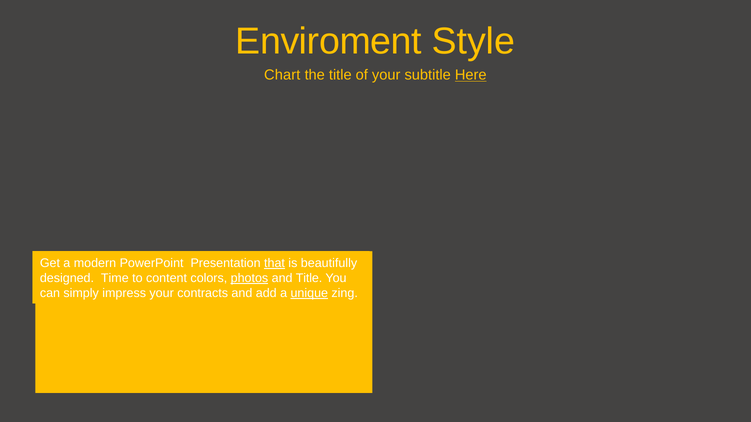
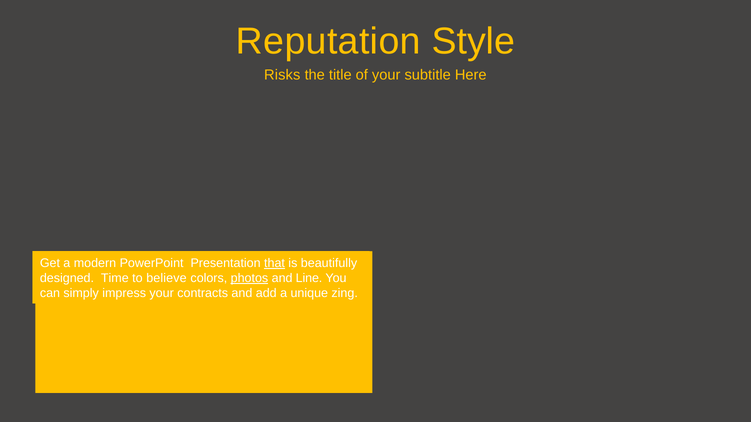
Enviroment: Enviroment -> Reputation
Chart: Chart -> Risks
Here underline: present -> none
content: content -> believe
and Title: Title -> Line
unique underline: present -> none
